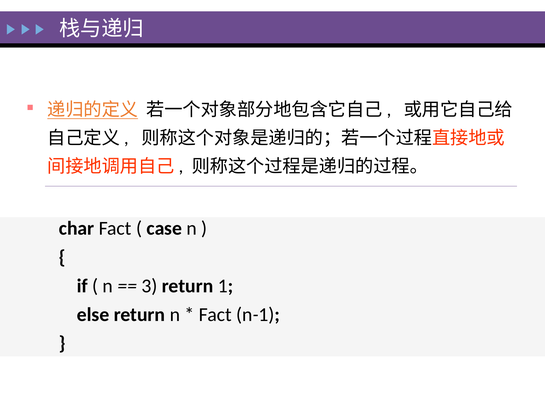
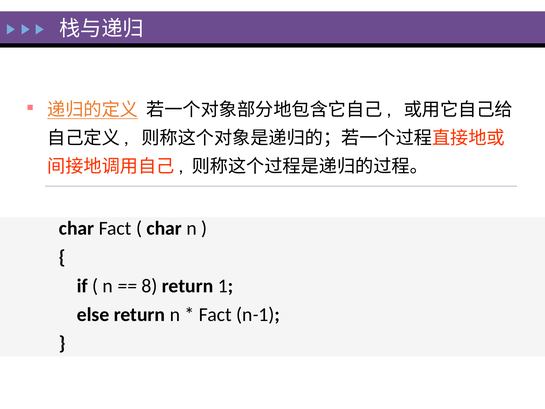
case at (164, 228): case -> char
3: 3 -> 8
